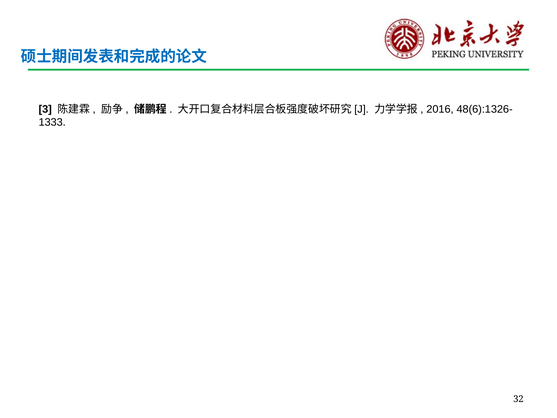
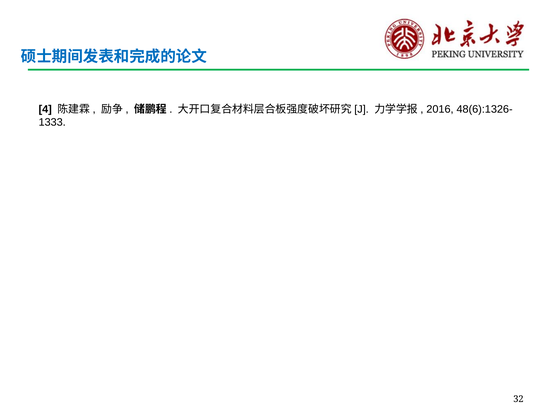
3: 3 -> 4
